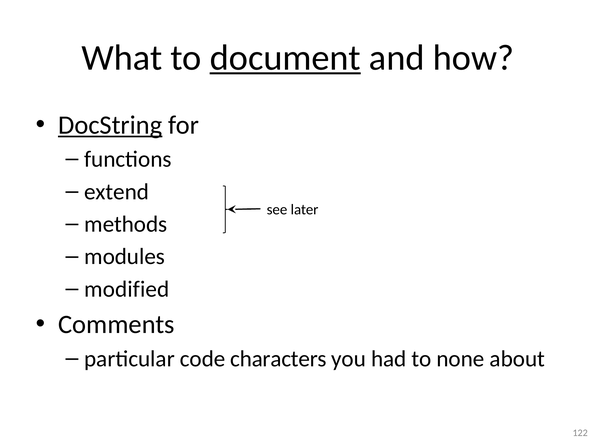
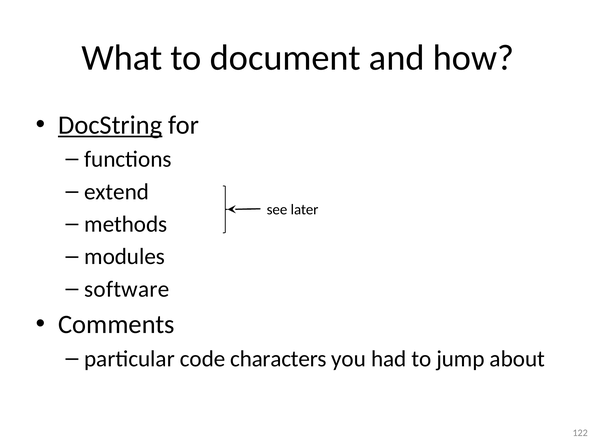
document underline: present -> none
modified: modified -> software
none: none -> jump
